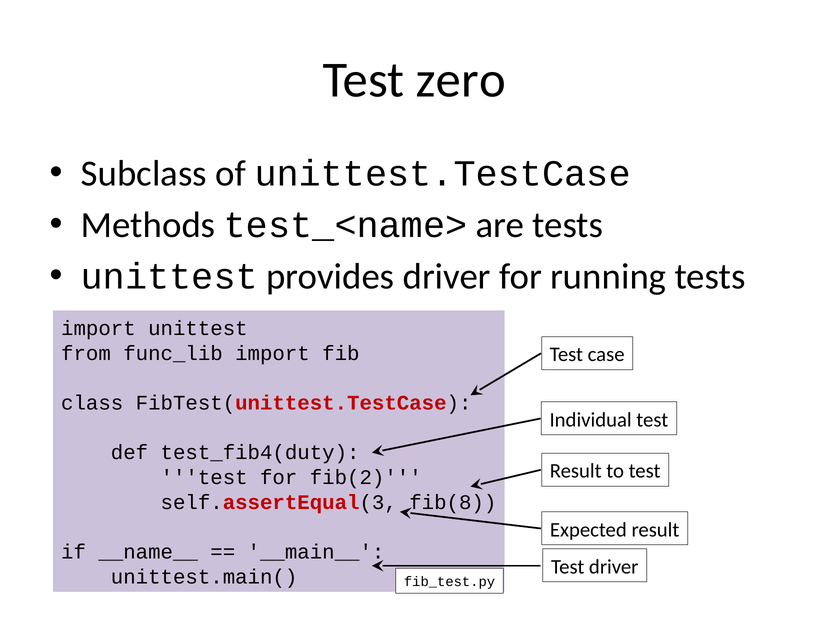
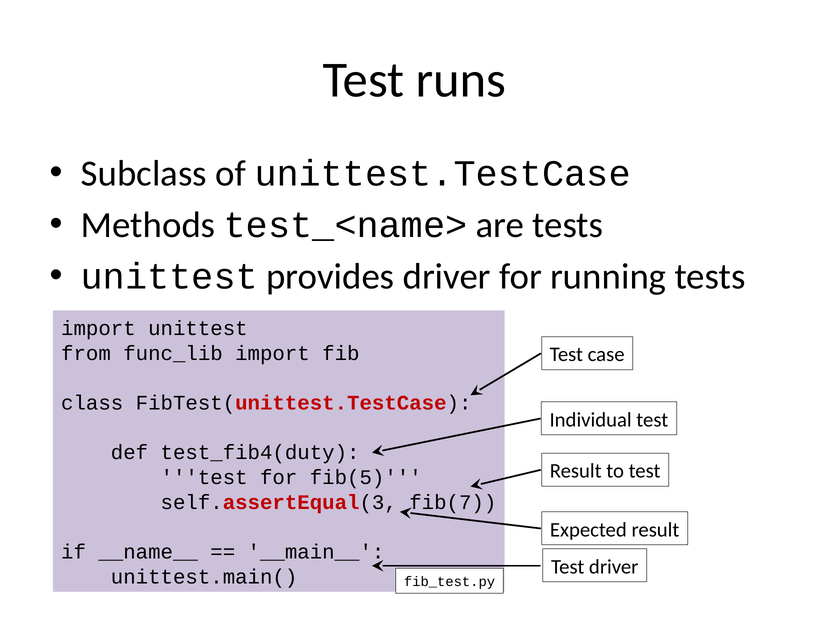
zero: zero -> runs
fib(2: fib(2 -> fib(5
fib(8: fib(8 -> fib(7
